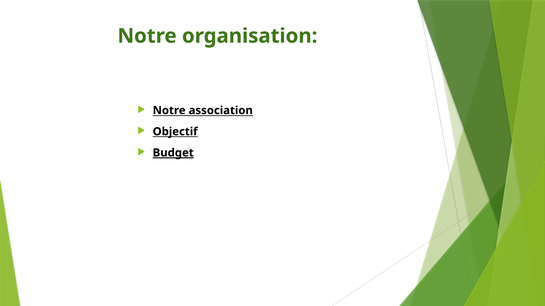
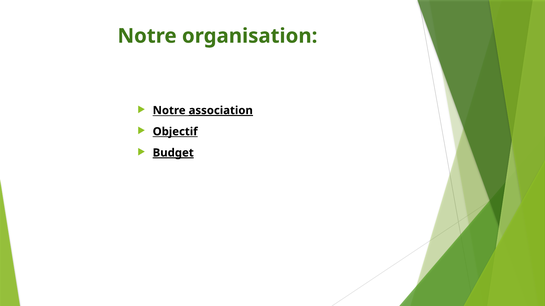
association underline: none -> present
